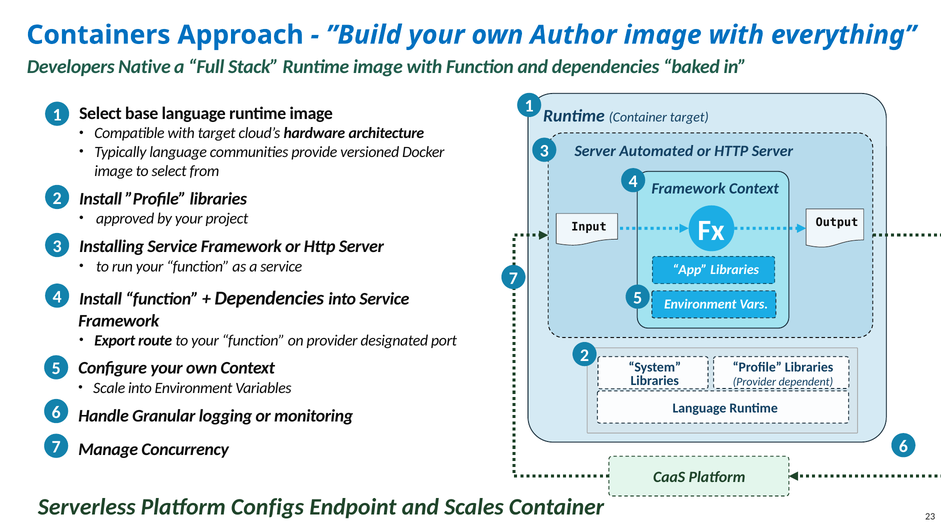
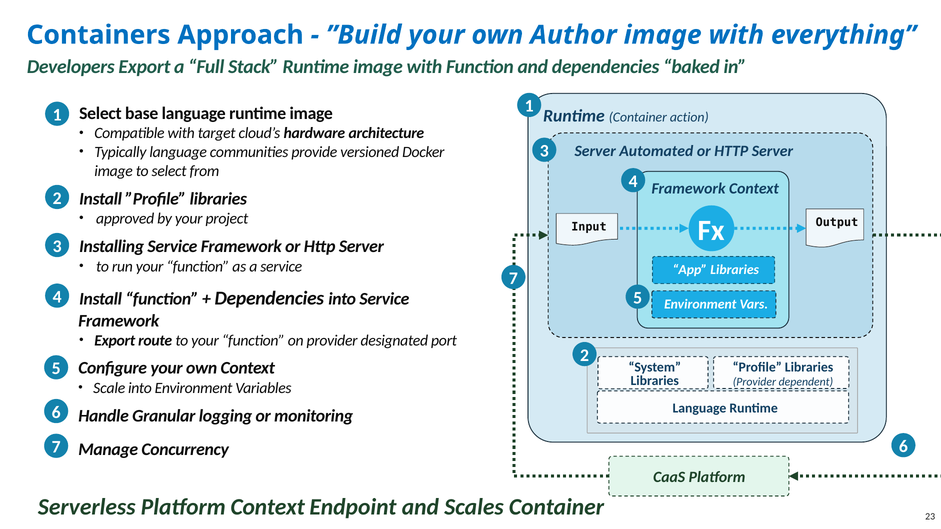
Developers Native: Native -> Export
Container target: target -> action
Platform Configs: Configs -> Context
